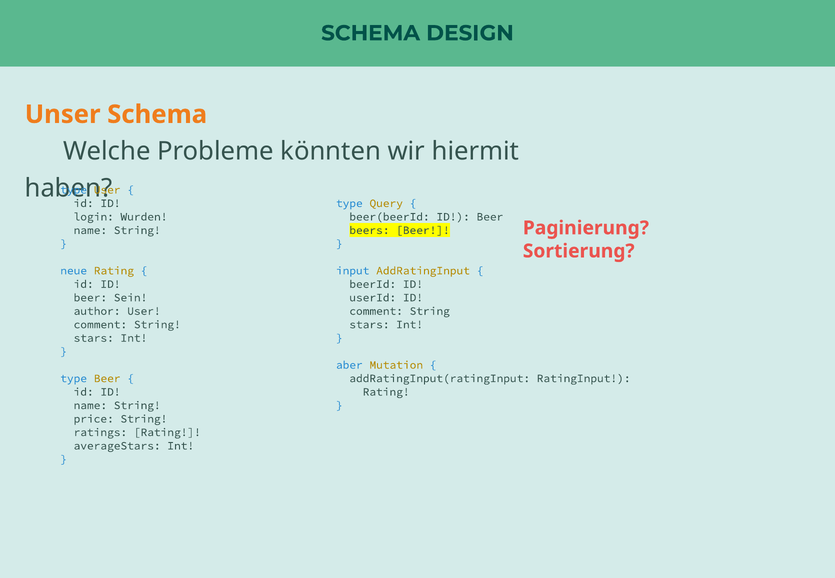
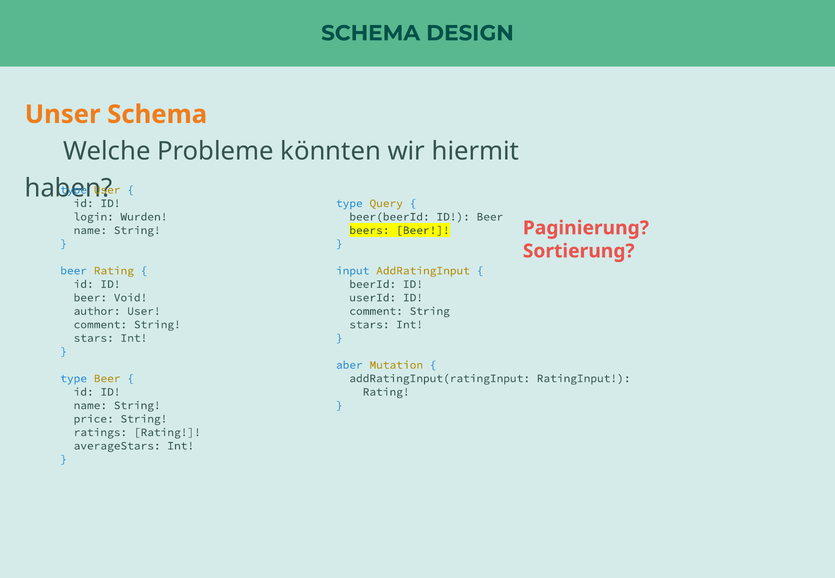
neue at (74, 271): neue -> beer
Sein: Sein -> Void
